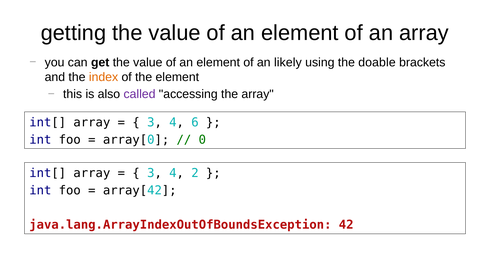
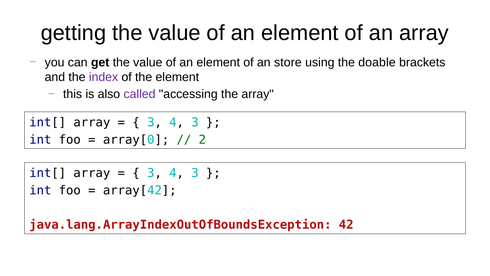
likely: likely -> store
index colour: orange -> purple
6 at (195, 122): 6 -> 3
0: 0 -> 2
2 at (195, 173): 2 -> 3
